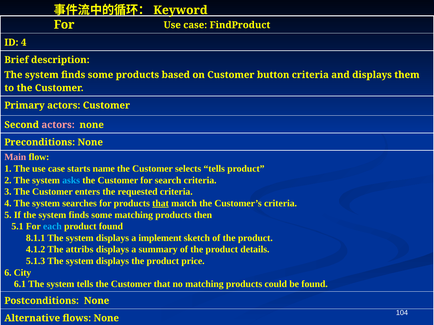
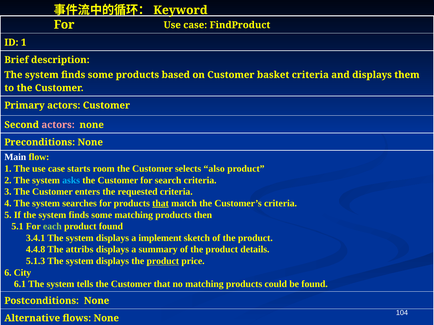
ID 4: 4 -> 1
button: button -> basket
Main colour: pink -> white
name: name -> room
selects tells: tells -> also
each colour: light blue -> light green
8.1.1: 8.1.1 -> 3.4.1
4.1.2: 4.1.2 -> 4.4.8
product at (163, 261) underline: none -> present
